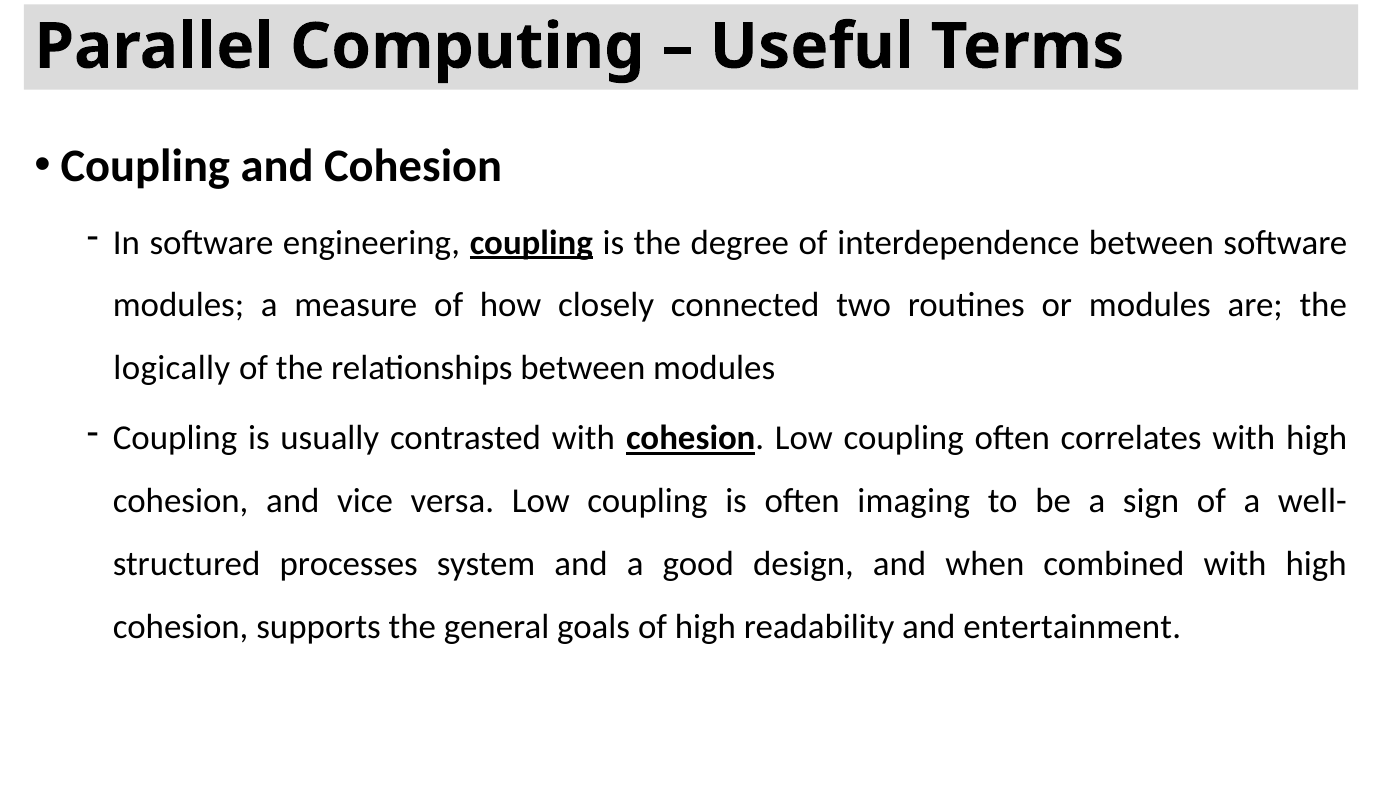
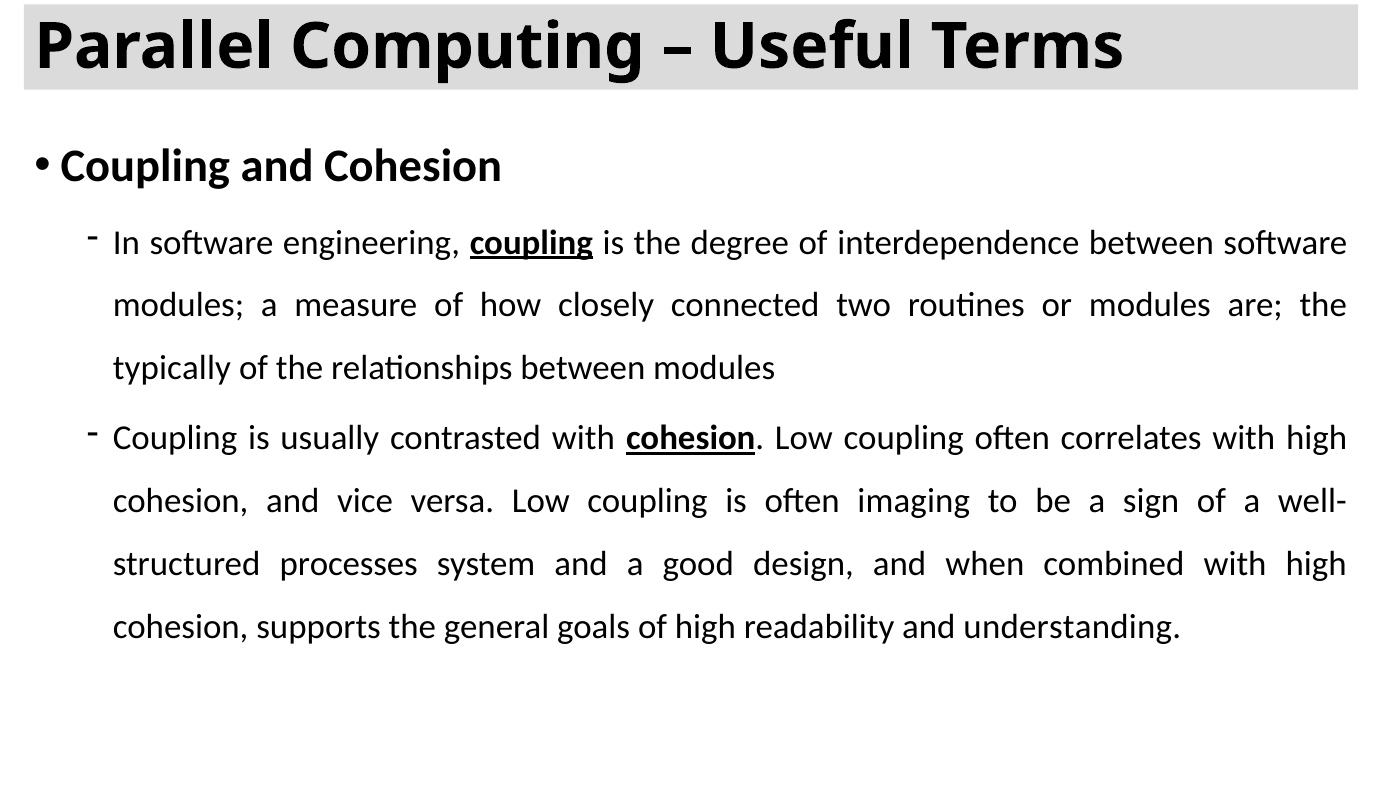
logically: logically -> typically
entertainment: entertainment -> understanding
